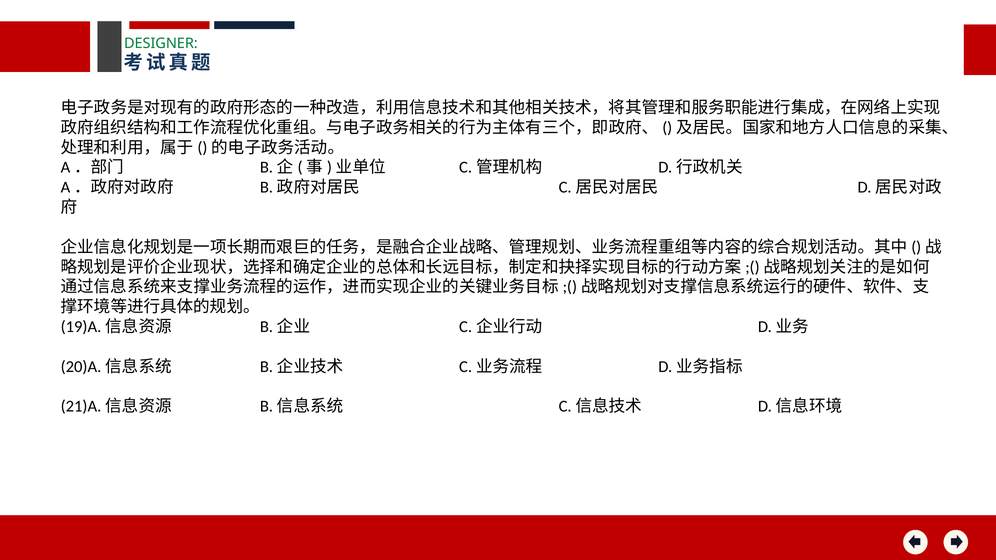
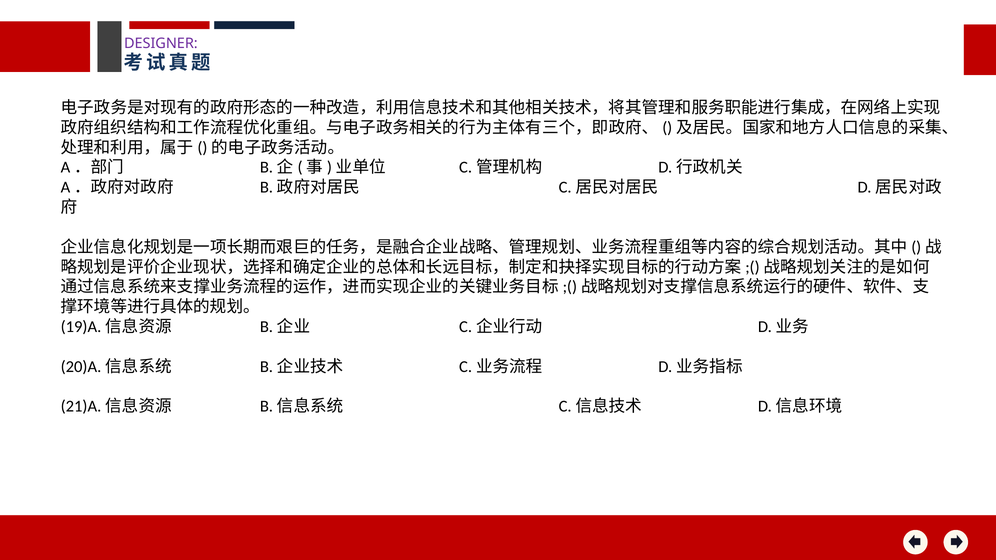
DESIGNER colour: green -> purple
